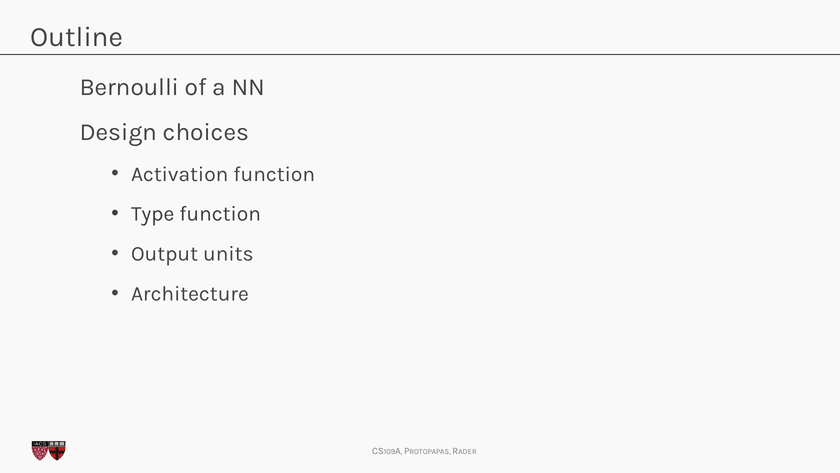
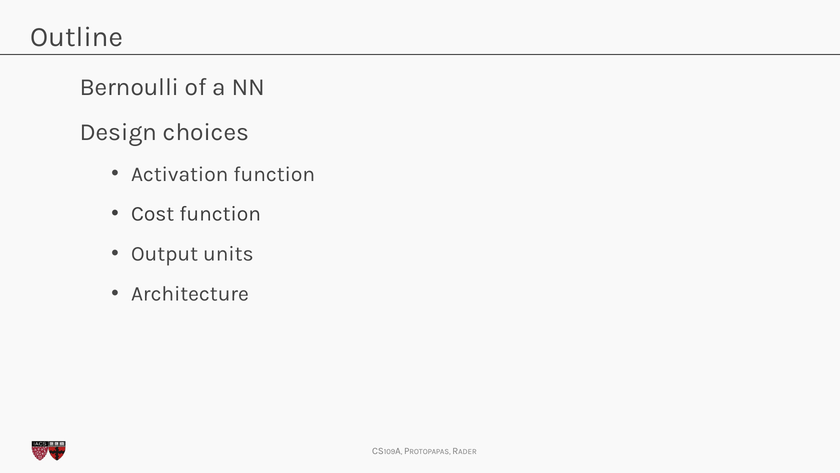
Type: Type -> Cost
